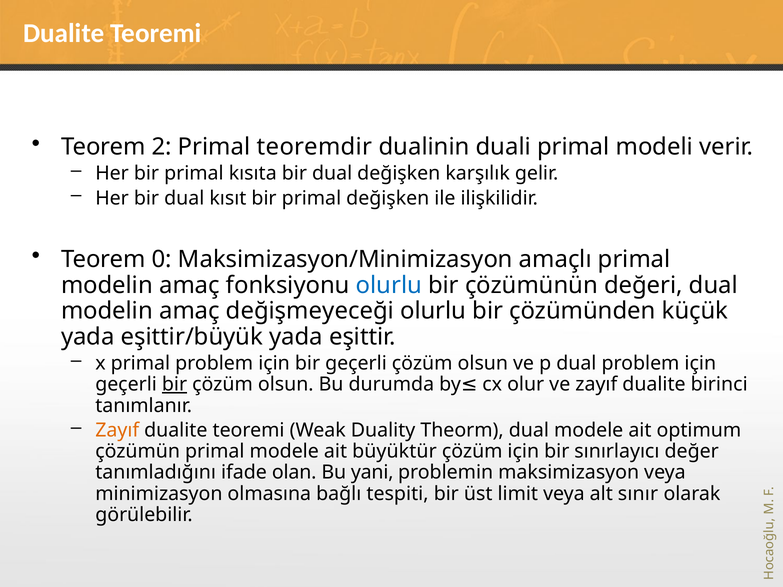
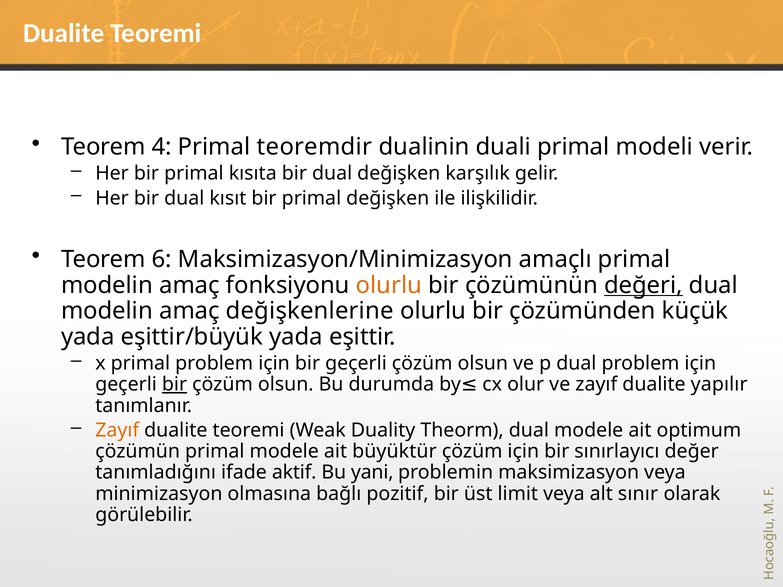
2: 2 -> 4
0: 0 -> 6
olurlu at (389, 285) colour: blue -> orange
değeri underline: none -> present
değişmeyeceği: değişmeyeceği -> değişkenlerine
birinci: birinci -> yapılır
olan: olan -> aktif
tespiti: tespiti -> pozitif
